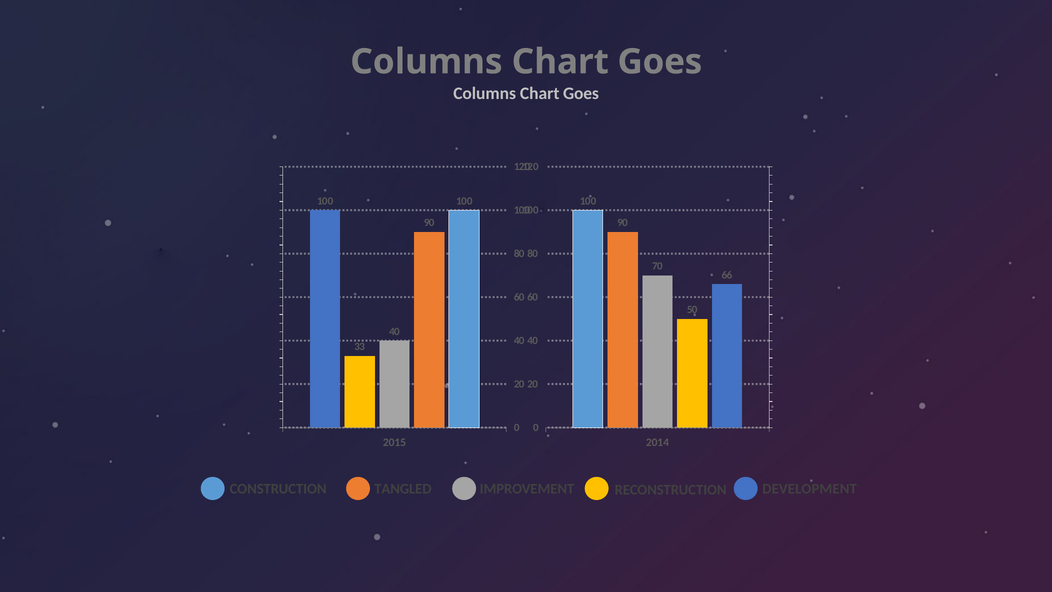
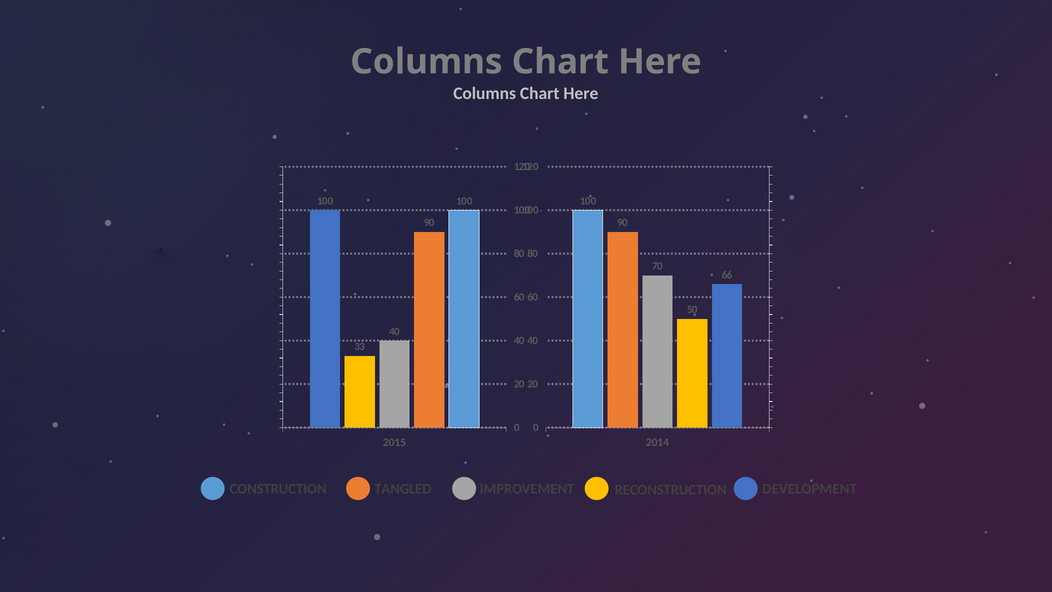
Goes at (660, 62): Goes -> Here
Goes at (581, 94): Goes -> Here
